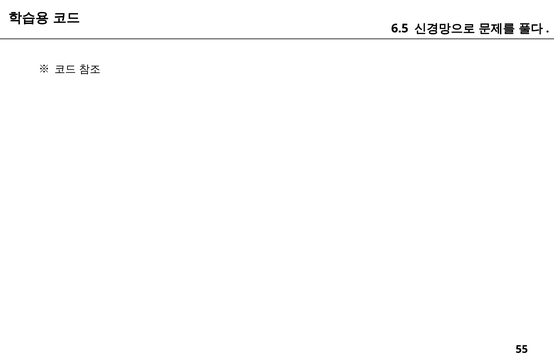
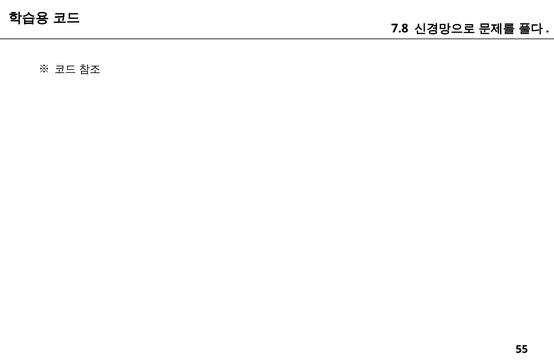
6.5: 6.5 -> 7.8
